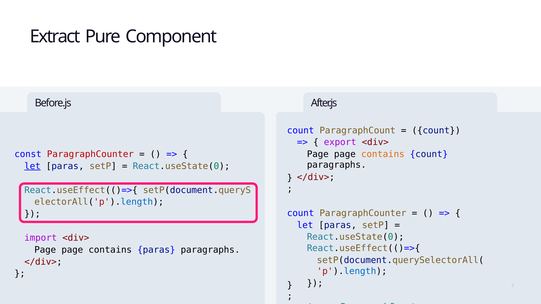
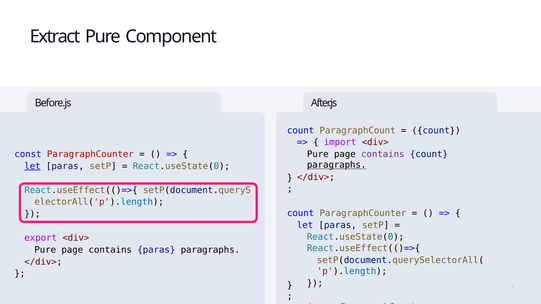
export: export -> import
Page at (318, 154): Page -> Pure
contains at (383, 154) colour: orange -> purple
paragraphs at (337, 165) underline: none -> present
import: import -> export
Page at (45, 250): Page -> Pure
